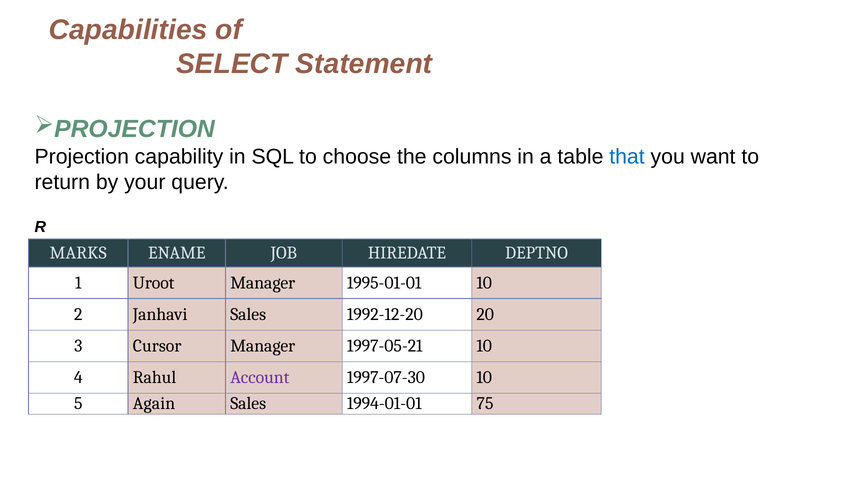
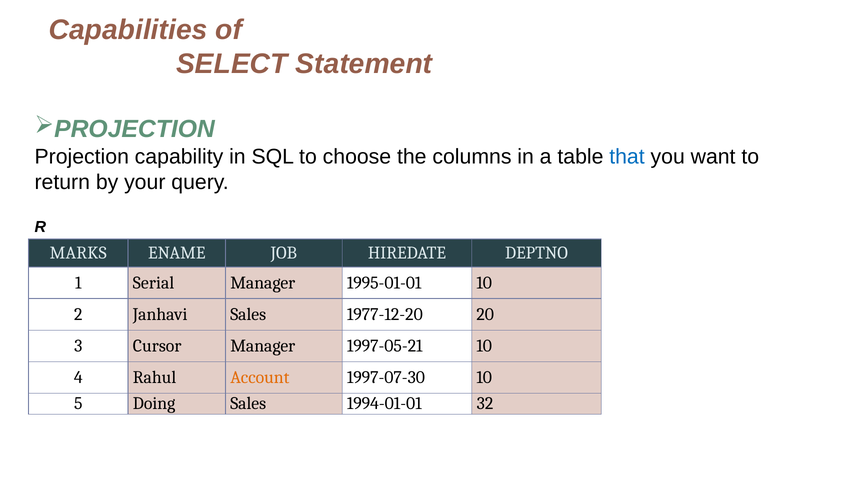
Uroot: Uroot -> Serial
1992-12-20: 1992-12-20 -> 1977-12-20
Account colour: purple -> orange
Again: Again -> Doing
75: 75 -> 32
